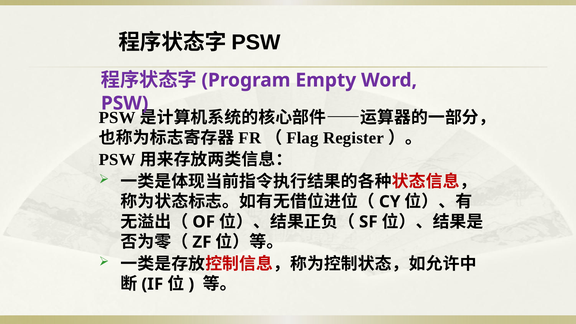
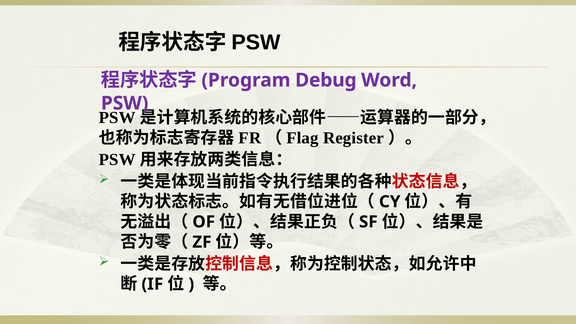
Empty: Empty -> Debug
